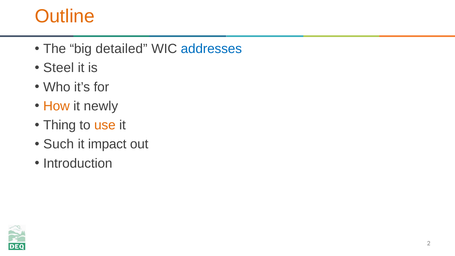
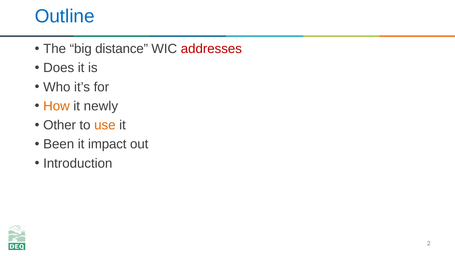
Outline colour: orange -> blue
detailed: detailed -> distance
addresses colour: blue -> red
Steel: Steel -> Does
Thing: Thing -> Other
Such: Such -> Been
